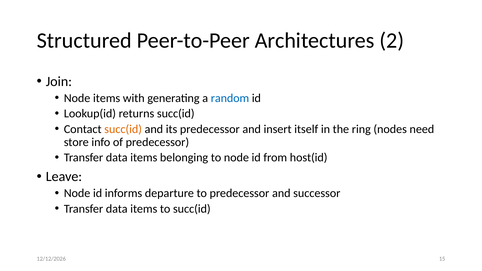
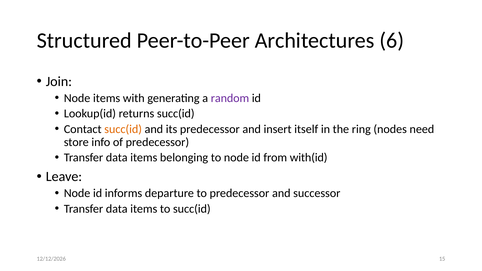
2: 2 -> 6
random colour: blue -> purple
host(id: host(id -> with(id
